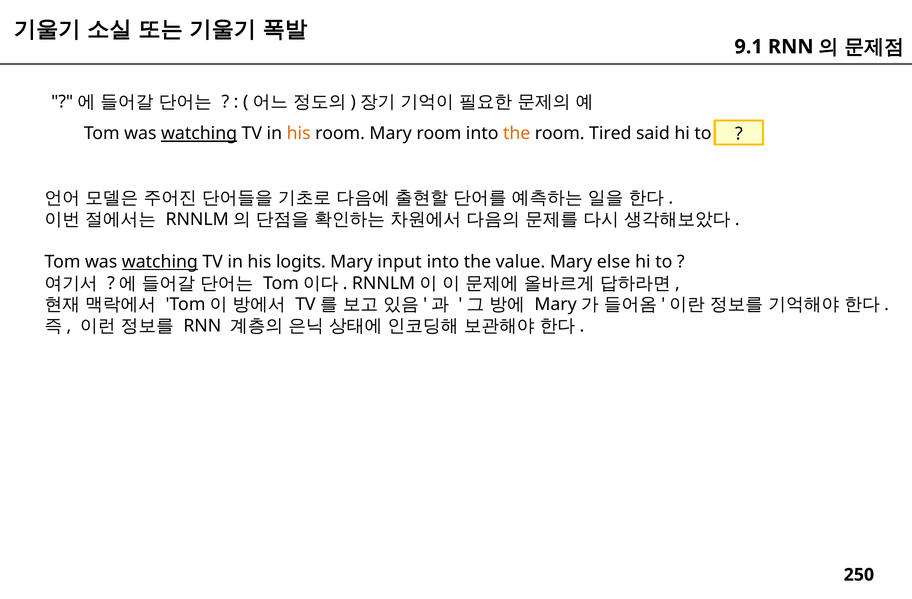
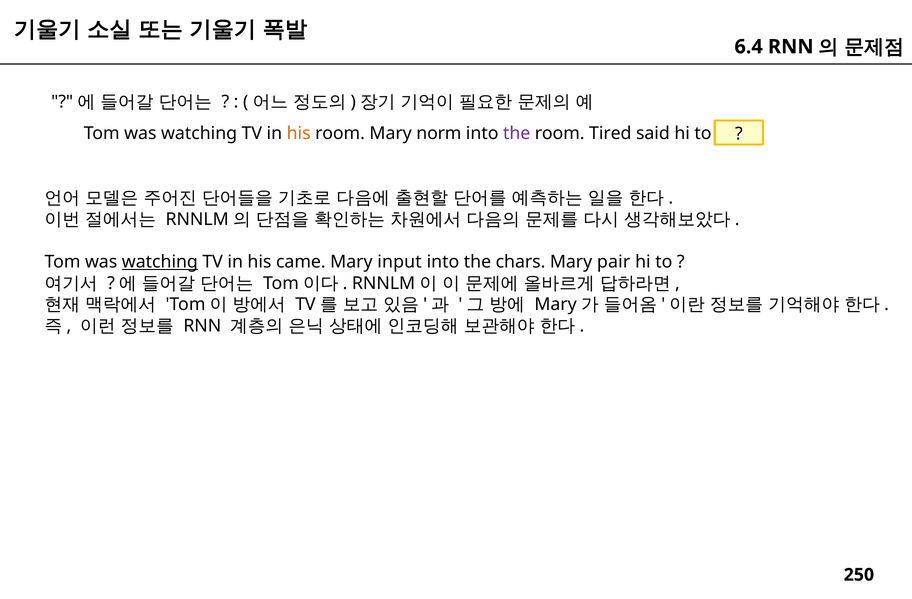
9.1: 9.1 -> 6.4
watching at (199, 134) underline: present -> none
Mary room: room -> norm
the at (517, 134) colour: orange -> purple
logits: logits -> came
value: value -> chars
else: else -> pair
